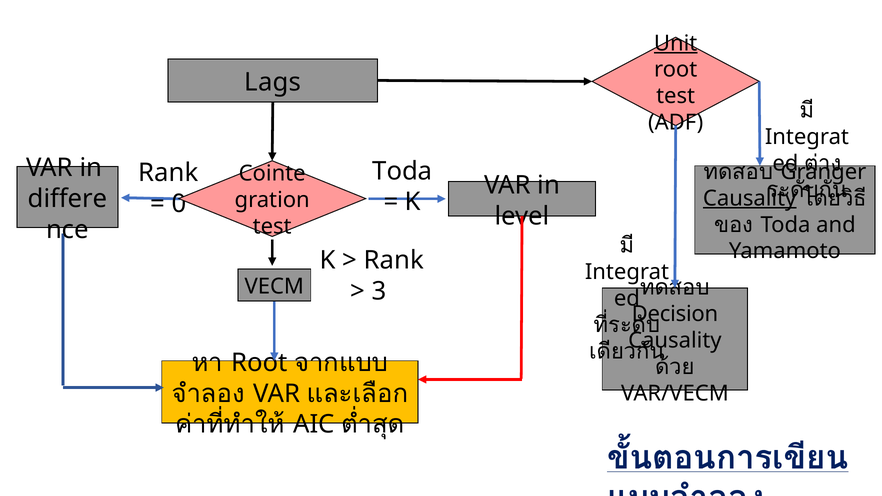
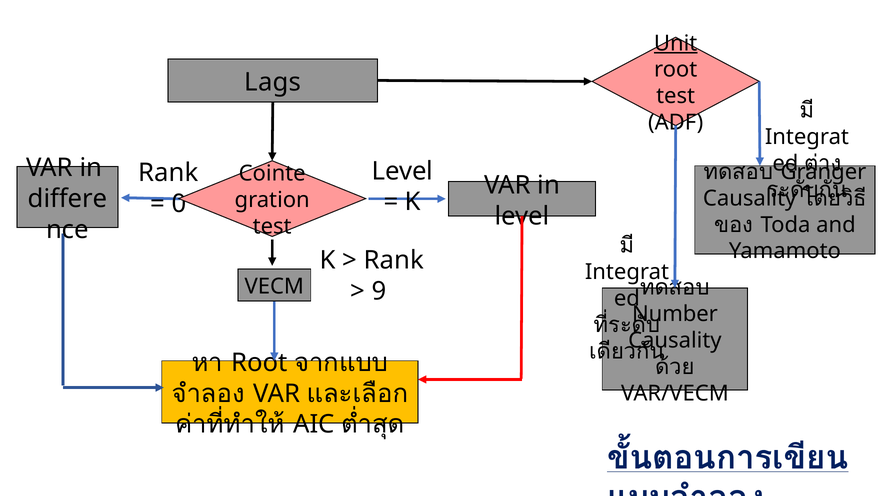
Toda at (402, 171): Toda -> Level
Causality at (750, 198) underline: present -> none
3: 3 -> 9
Decision: Decision -> Number
